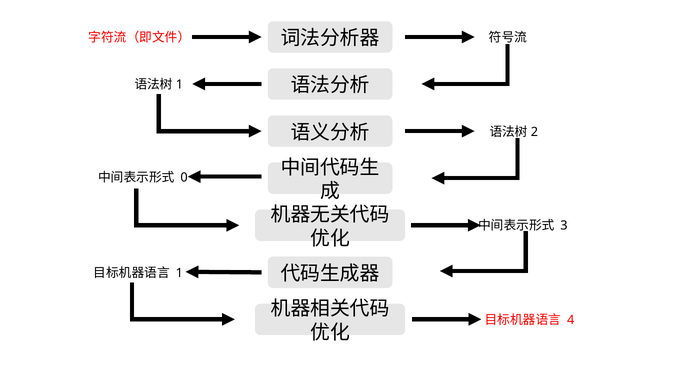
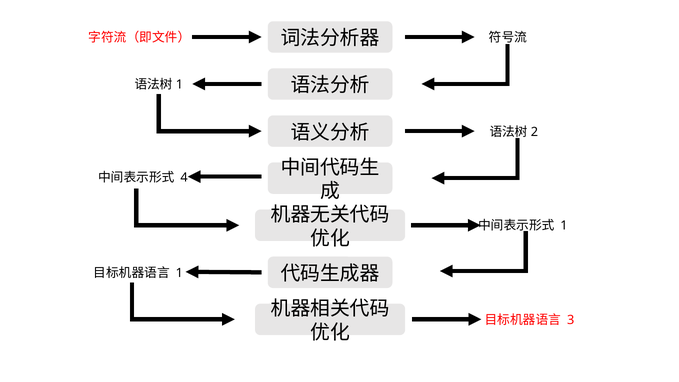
0: 0 -> 4
3 at (564, 225): 3 -> 1
4: 4 -> 3
